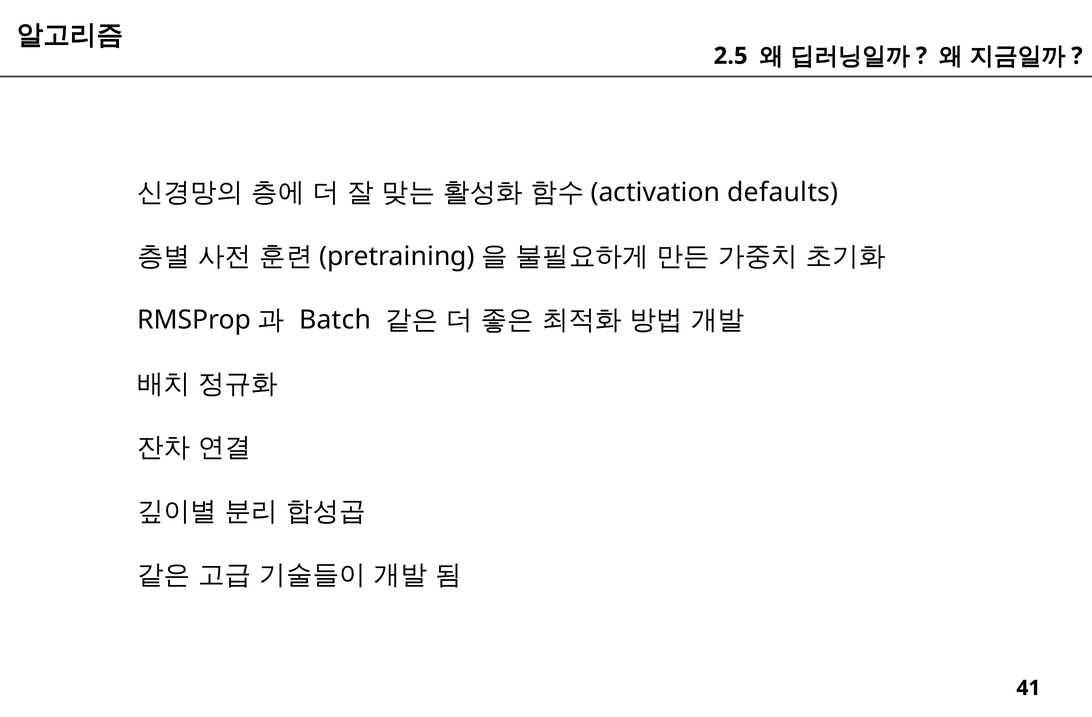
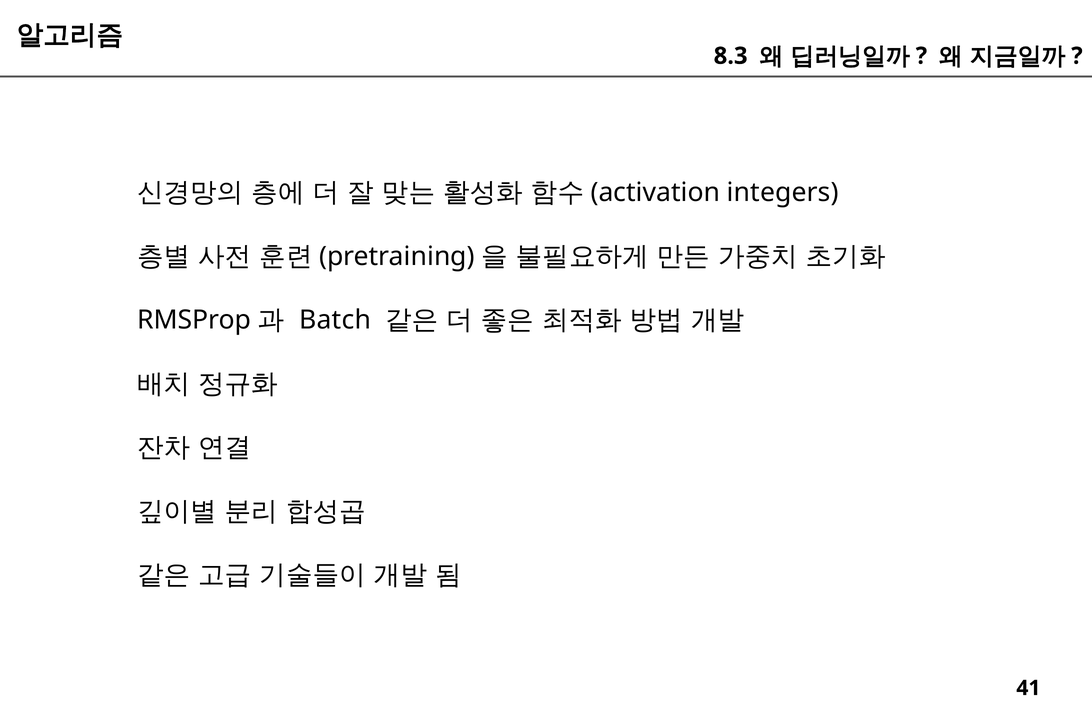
2.5: 2.5 -> 8.3
defaults: defaults -> integers
